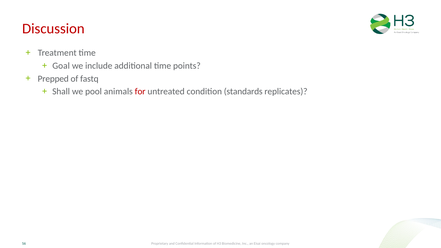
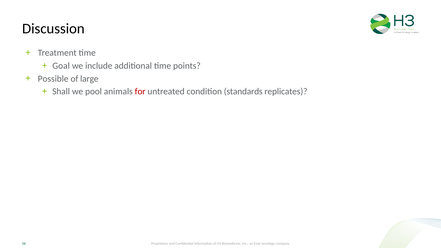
Discussion colour: red -> black
Prepped: Prepped -> Possible
fastq: fastq -> large
